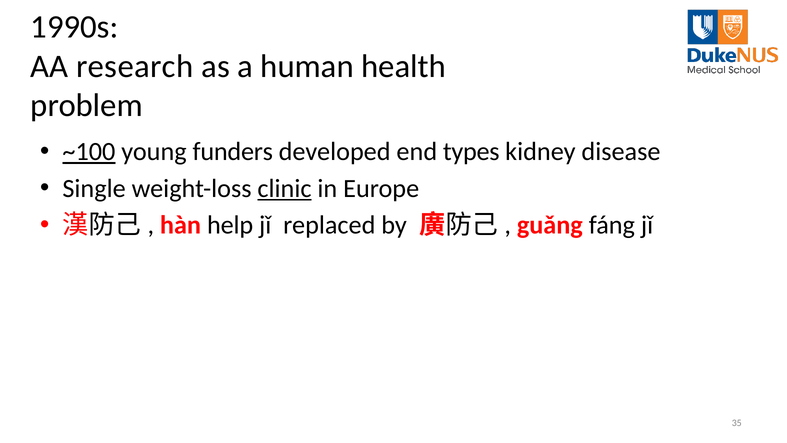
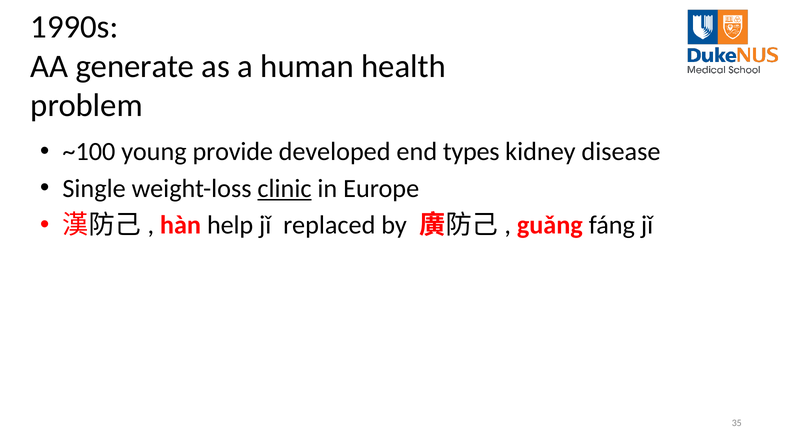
research: research -> generate
~100 underline: present -> none
funders: funders -> provide
